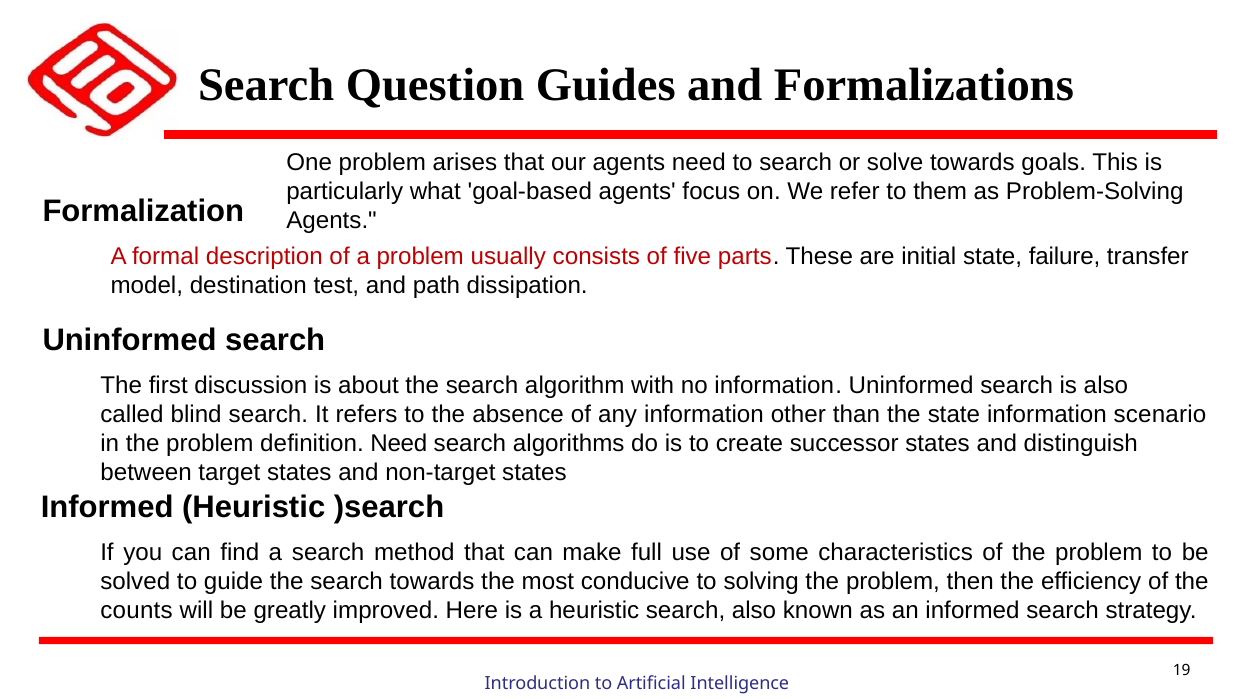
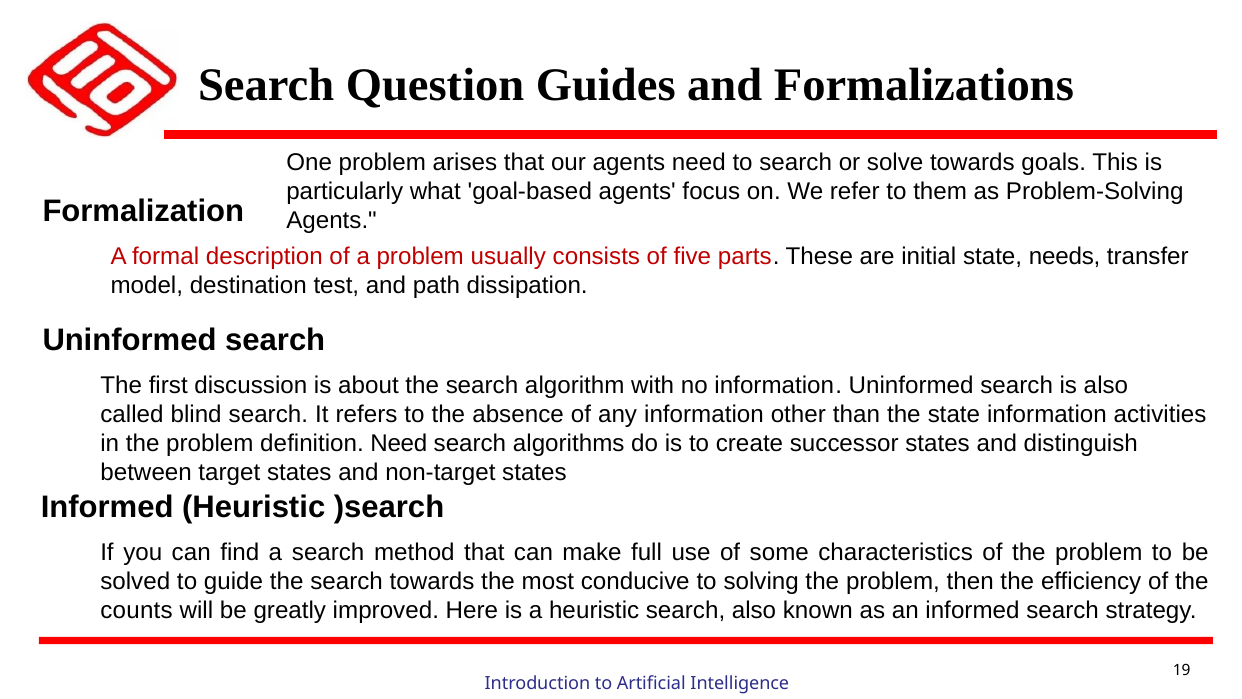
failure: failure -> needs
scenario: scenario -> activities
